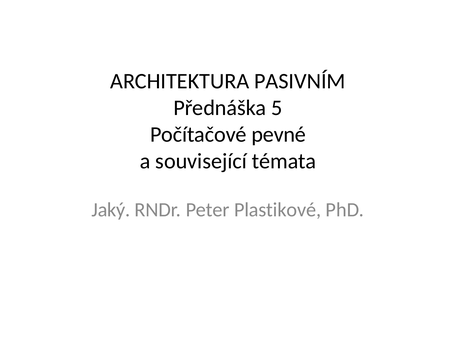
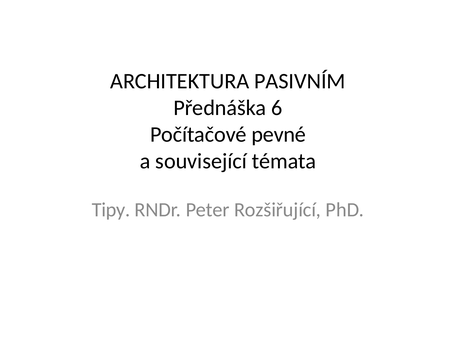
5: 5 -> 6
Jaký: Jaký -> Tipy
Plastikové: Plastikové -> Rozšiřující
